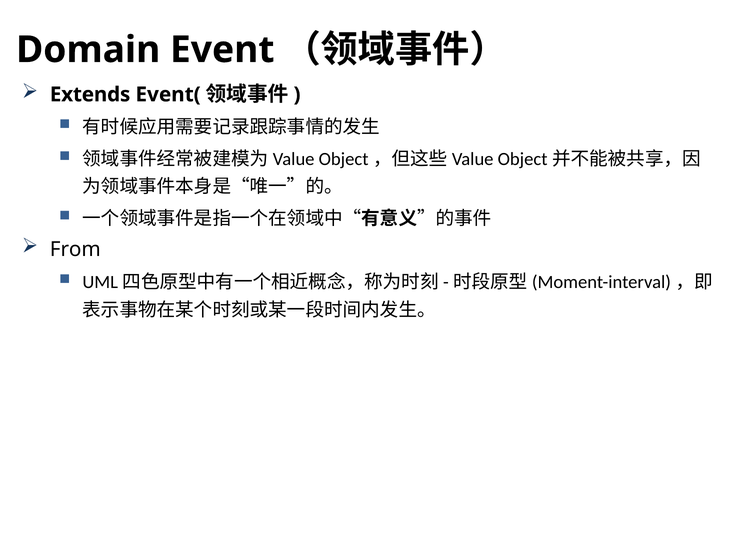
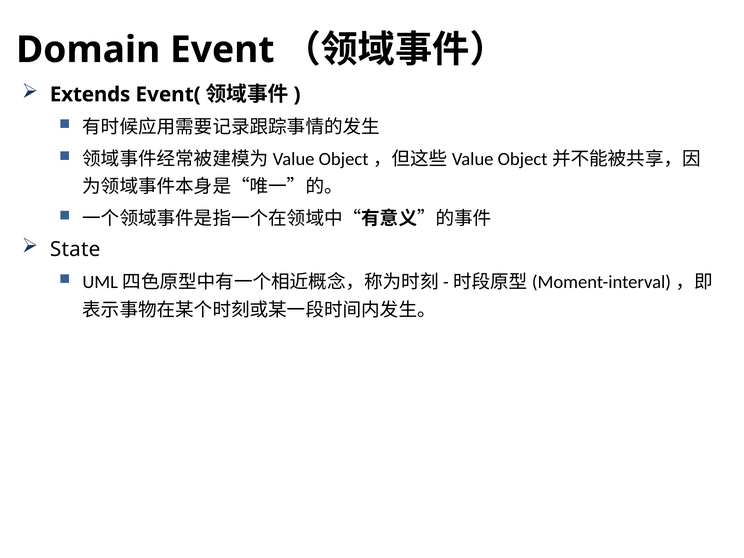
From: From -> State
